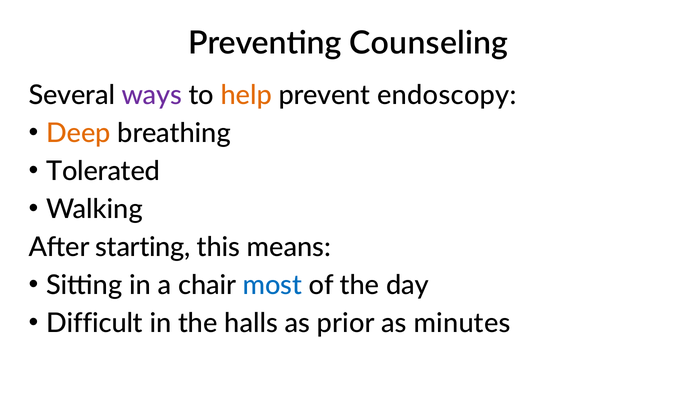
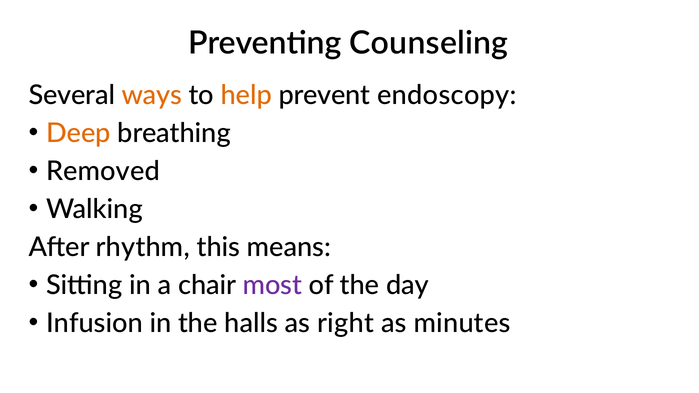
ways colour: purple -> orange
Tolerated: Tolerated -> Removed
starting: starting -> rhythm
most colour: blue -> purple
Difficult: Difficult -> Infusion
prior: prior -> right
